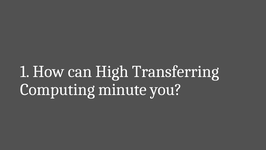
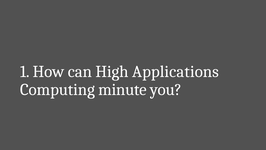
Transferring: Transferring -> Applications
